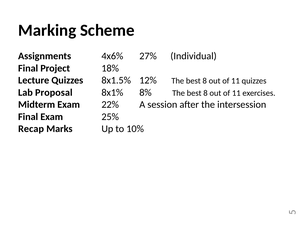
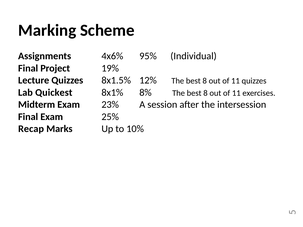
27%: 27% -> 95%
18%: 18% -> 19%
Proposal: Proposal -> Quickest
22%: 22% -> 23%
